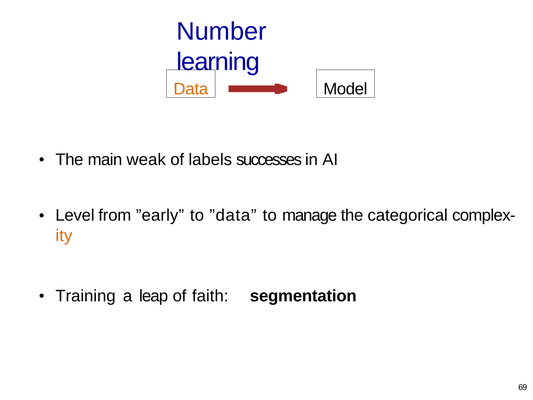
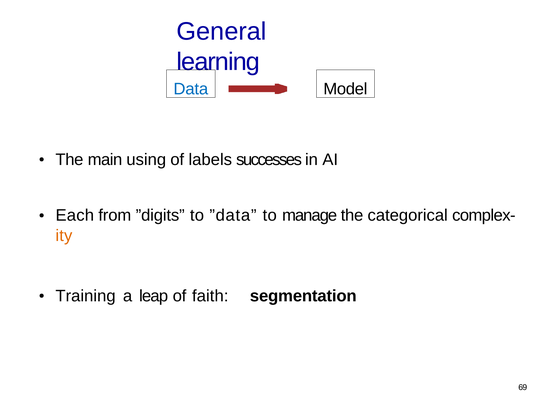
Number: Number -> General
Data colour: orange -> blue
weak: weak -> using
Level: Level -> Each
”early: ”early -> ”digits
